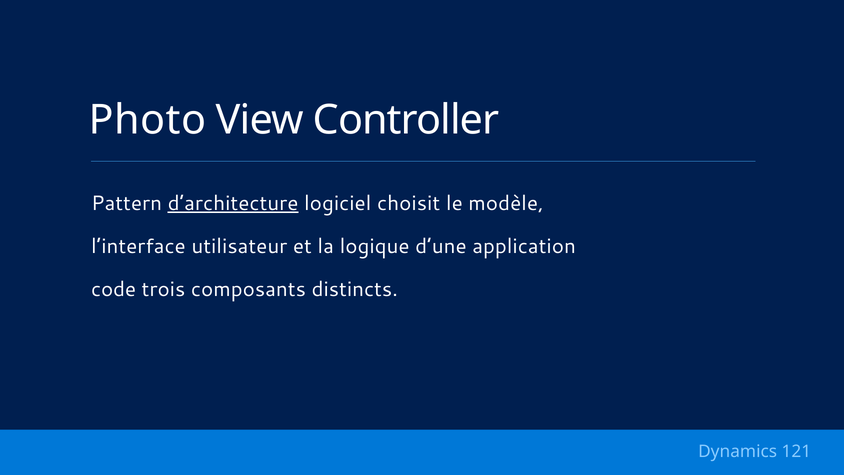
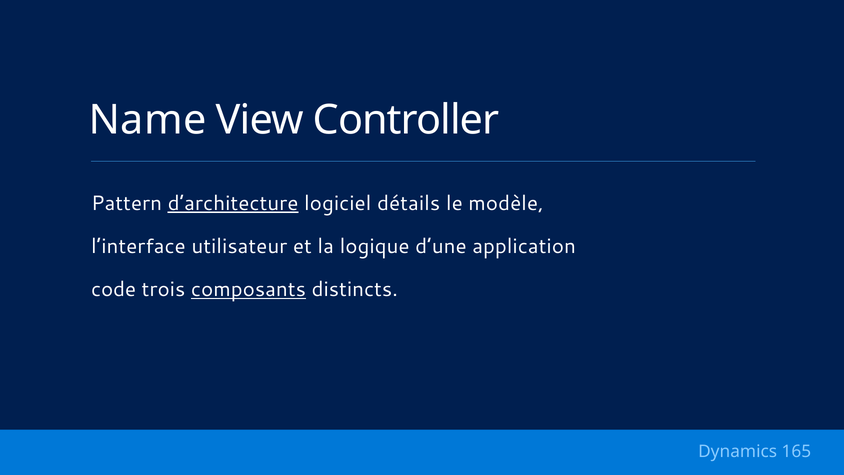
Photo: Photo -> Name
choisit: choisit -> détails
composants underline: none -> present
121: 121 -> 165
